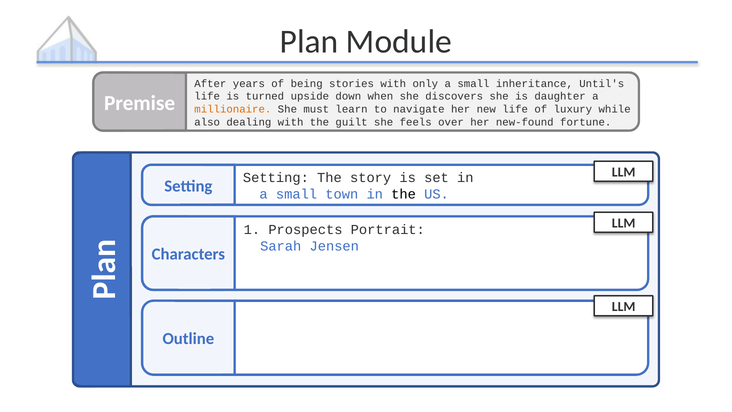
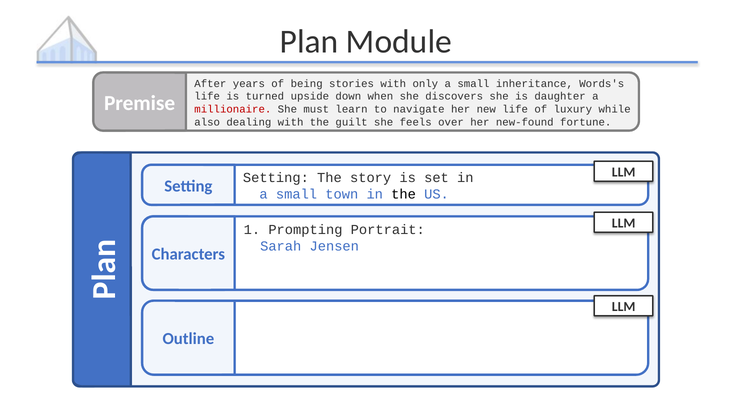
Until's: Until's -> Words's
millionaire colour: orange -> red
Prospects: Prospects -> Prompting
